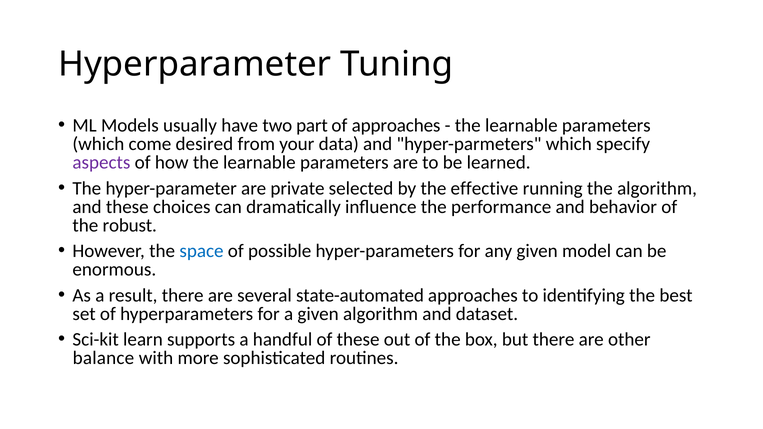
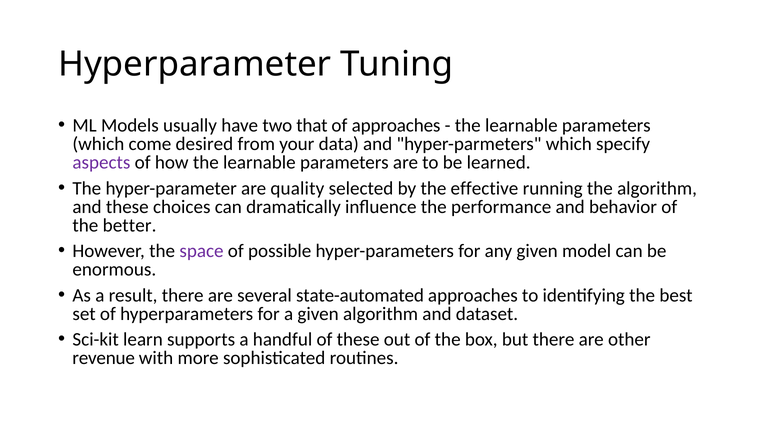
part: part -> that
private: private -> quality
robust: robust -> better
space colour: blue -> purple
balance: balance -> revenue
